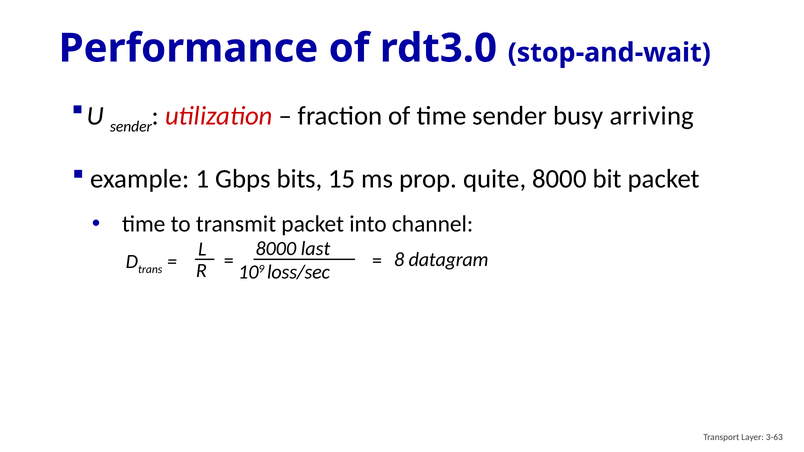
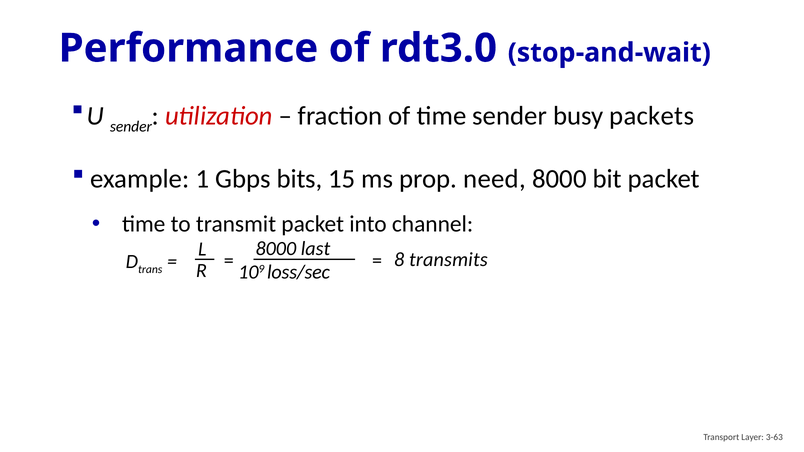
arriving: arriving -> packets
quite: quite -> need
datagram: datagram -> transmits
